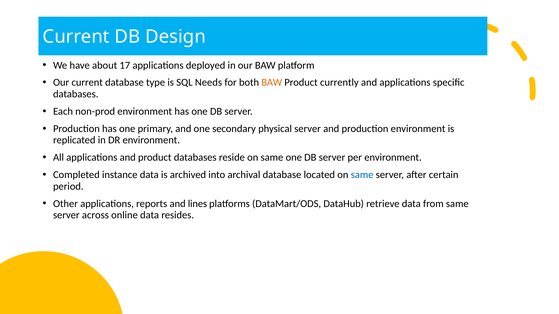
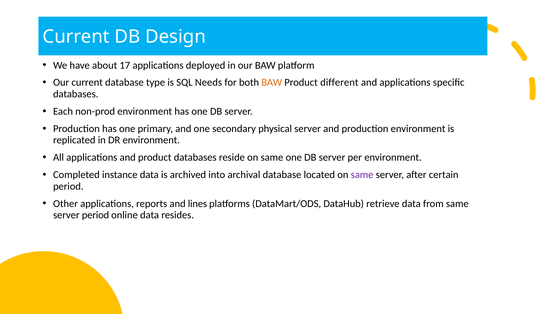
currently: currently -> different
same at (362, 175) colour: blue -> purple
server across: across -> period
